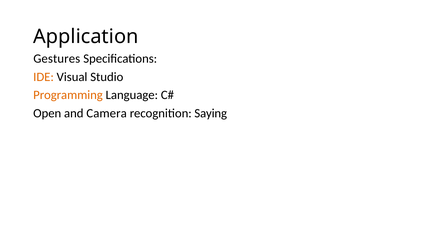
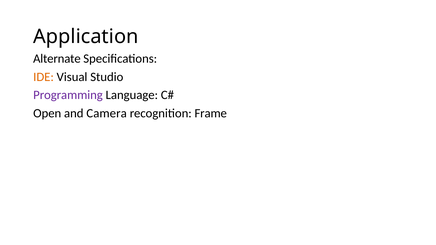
Gestures: Gestures -> Alternate
Programming colour: orange -> purple
Saying: Saying -> Frame
